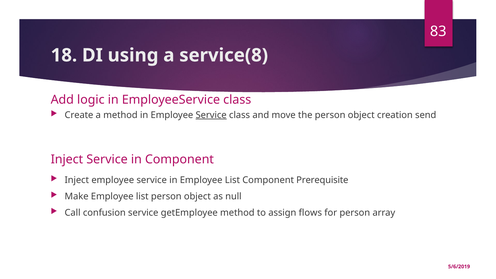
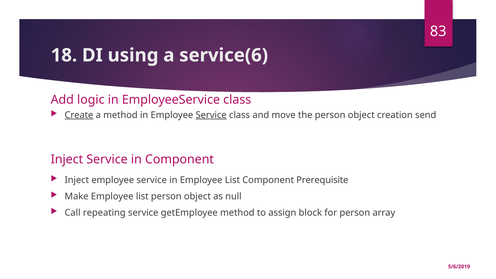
service(8: service(8 -> service(6
Create underline: none -> present
confusion: confusion -> repeating
flows: flows -> block
